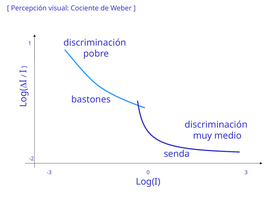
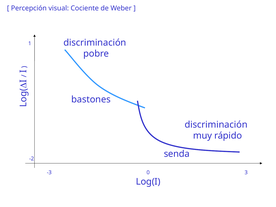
medio: medio -> rápido
